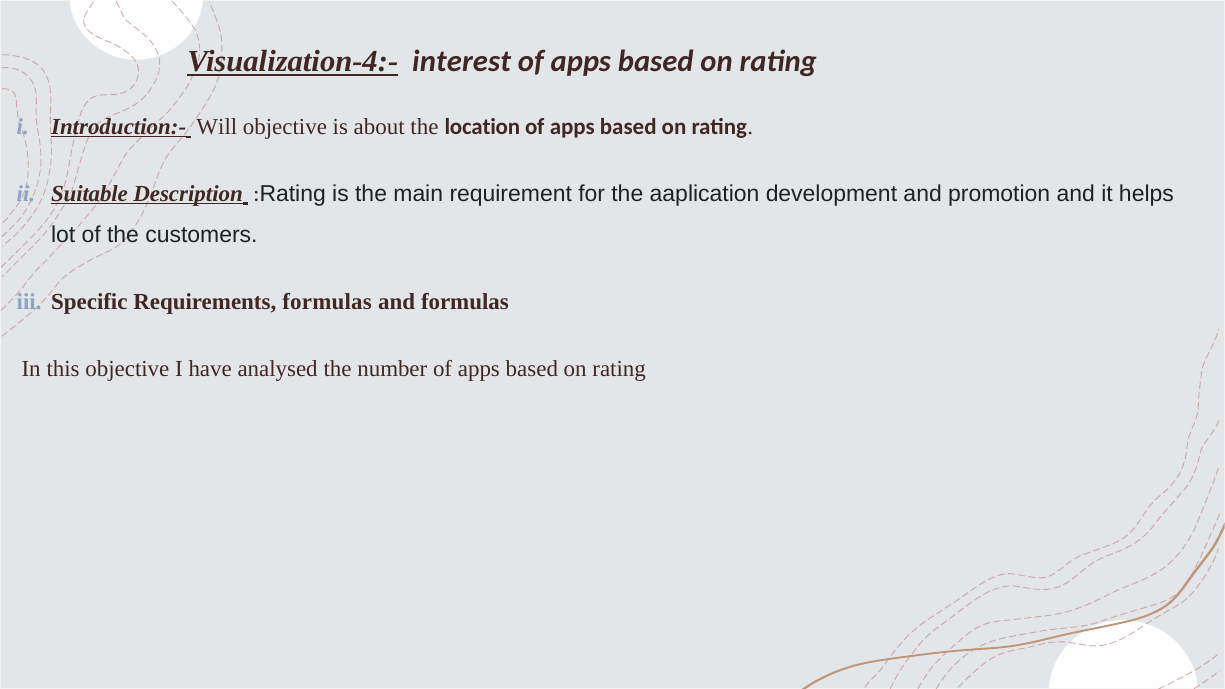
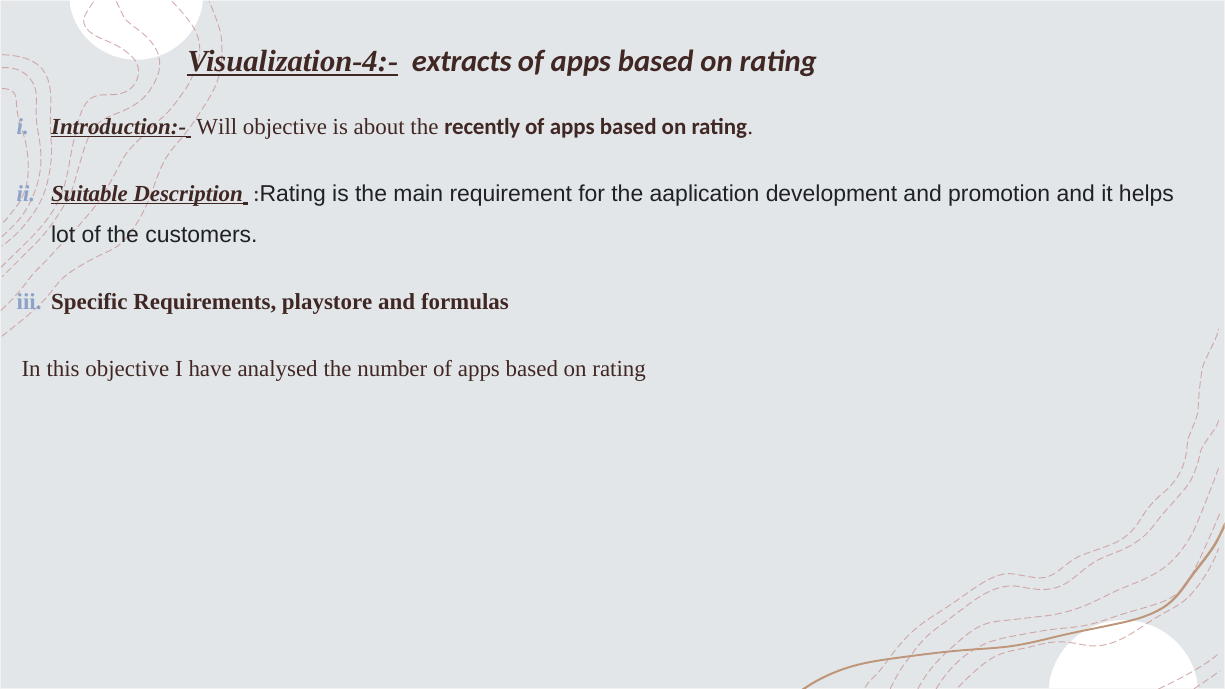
interest: interest -> extracts
location: location -> recently
Requirements formulas: formulas -> playstore
